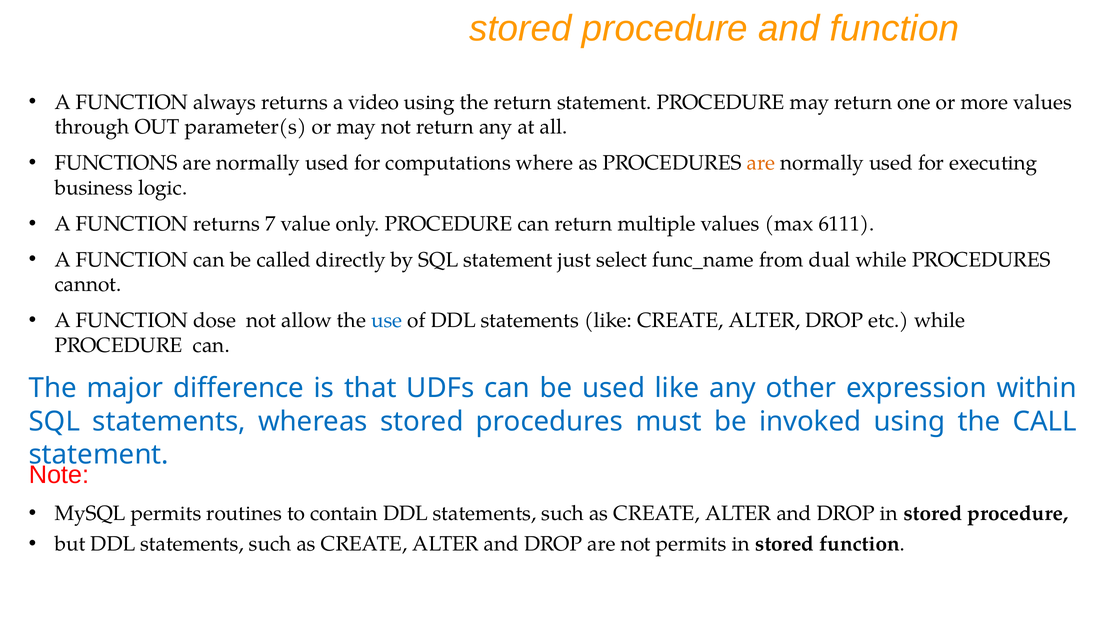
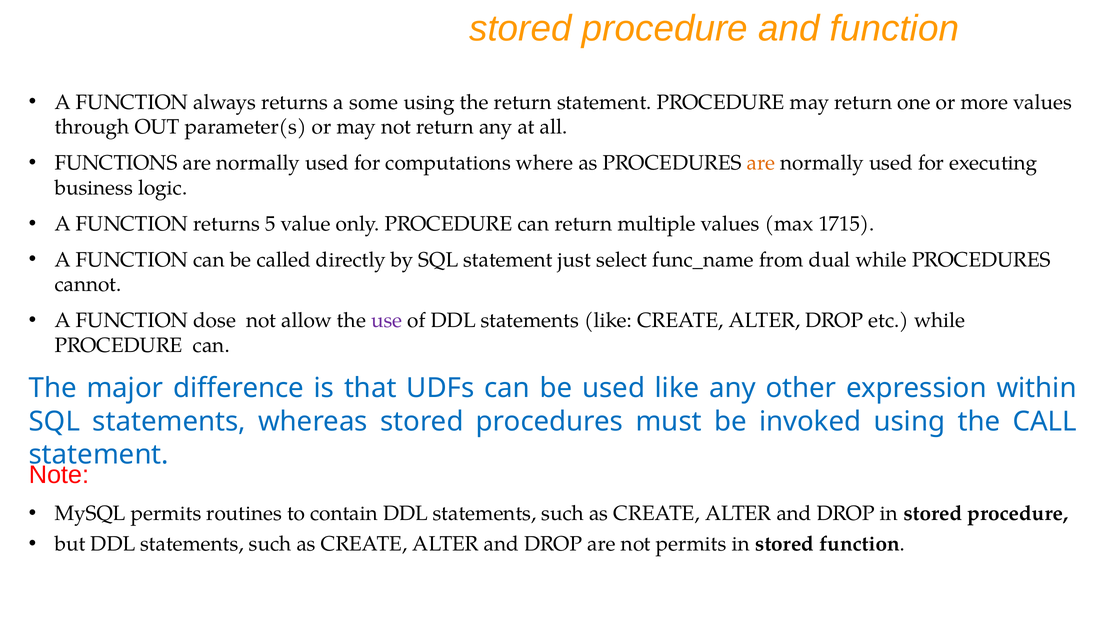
video: video -> some
7: 7 -> 5
6111: 6111 -> 1715
use colour: blue -> purple
